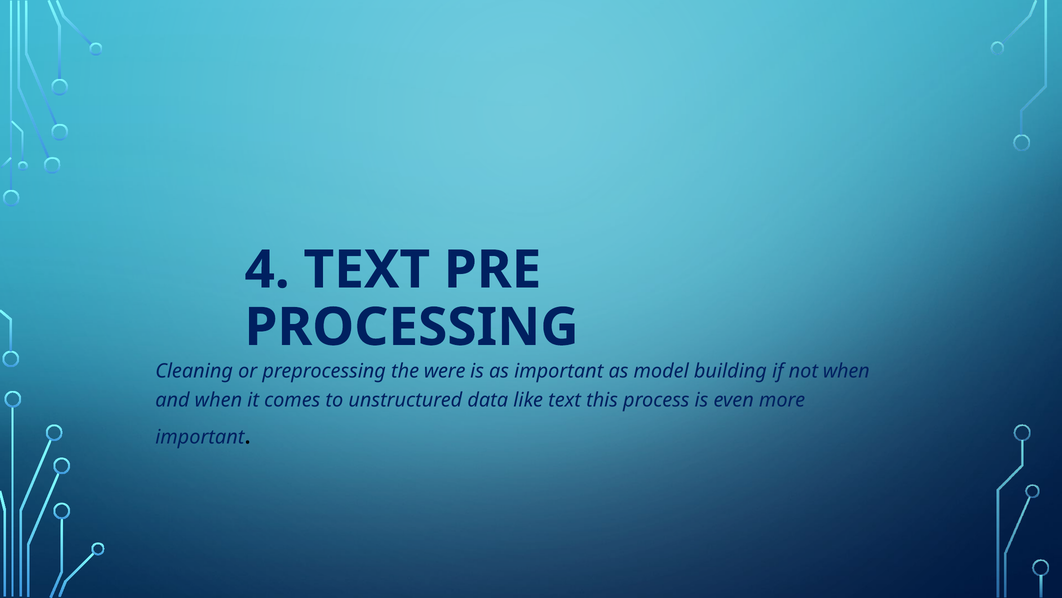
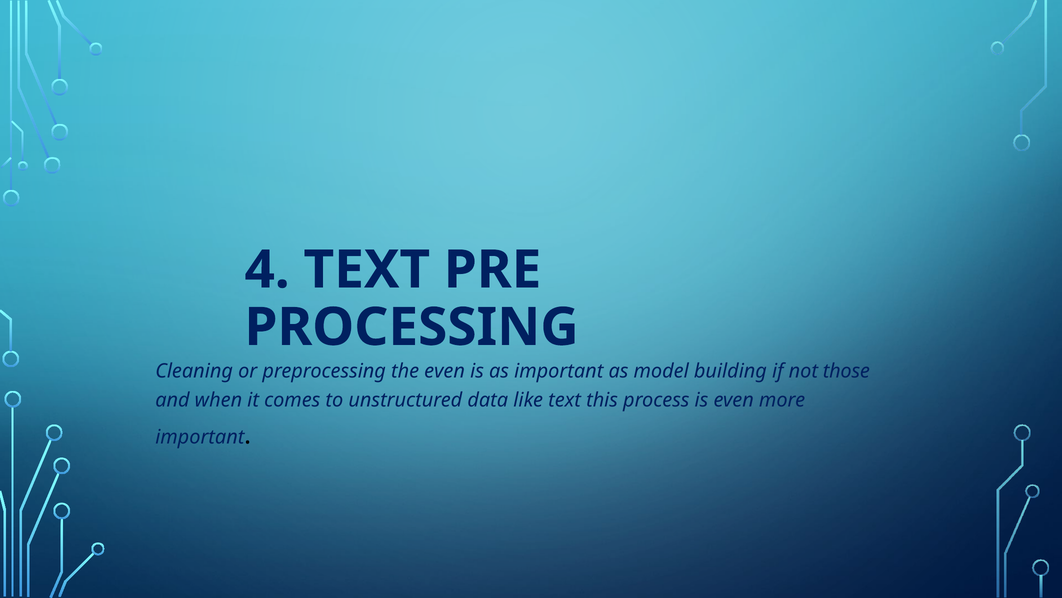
the were: were -> even
not when: when -> those
